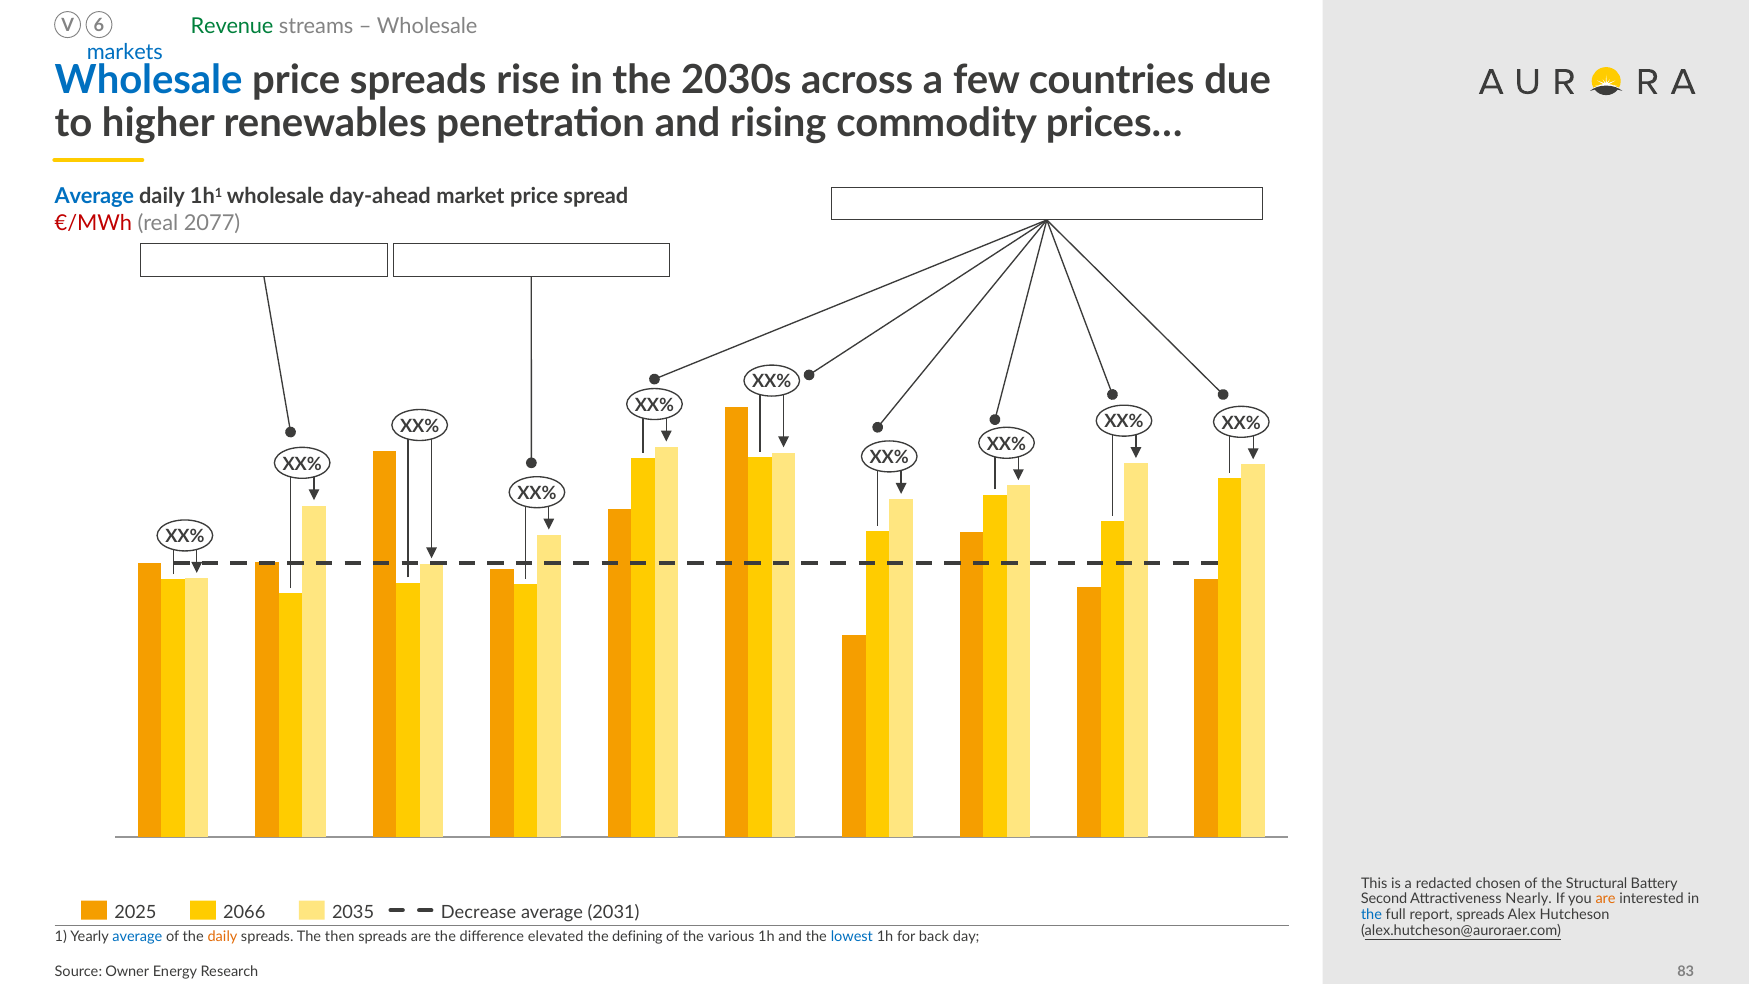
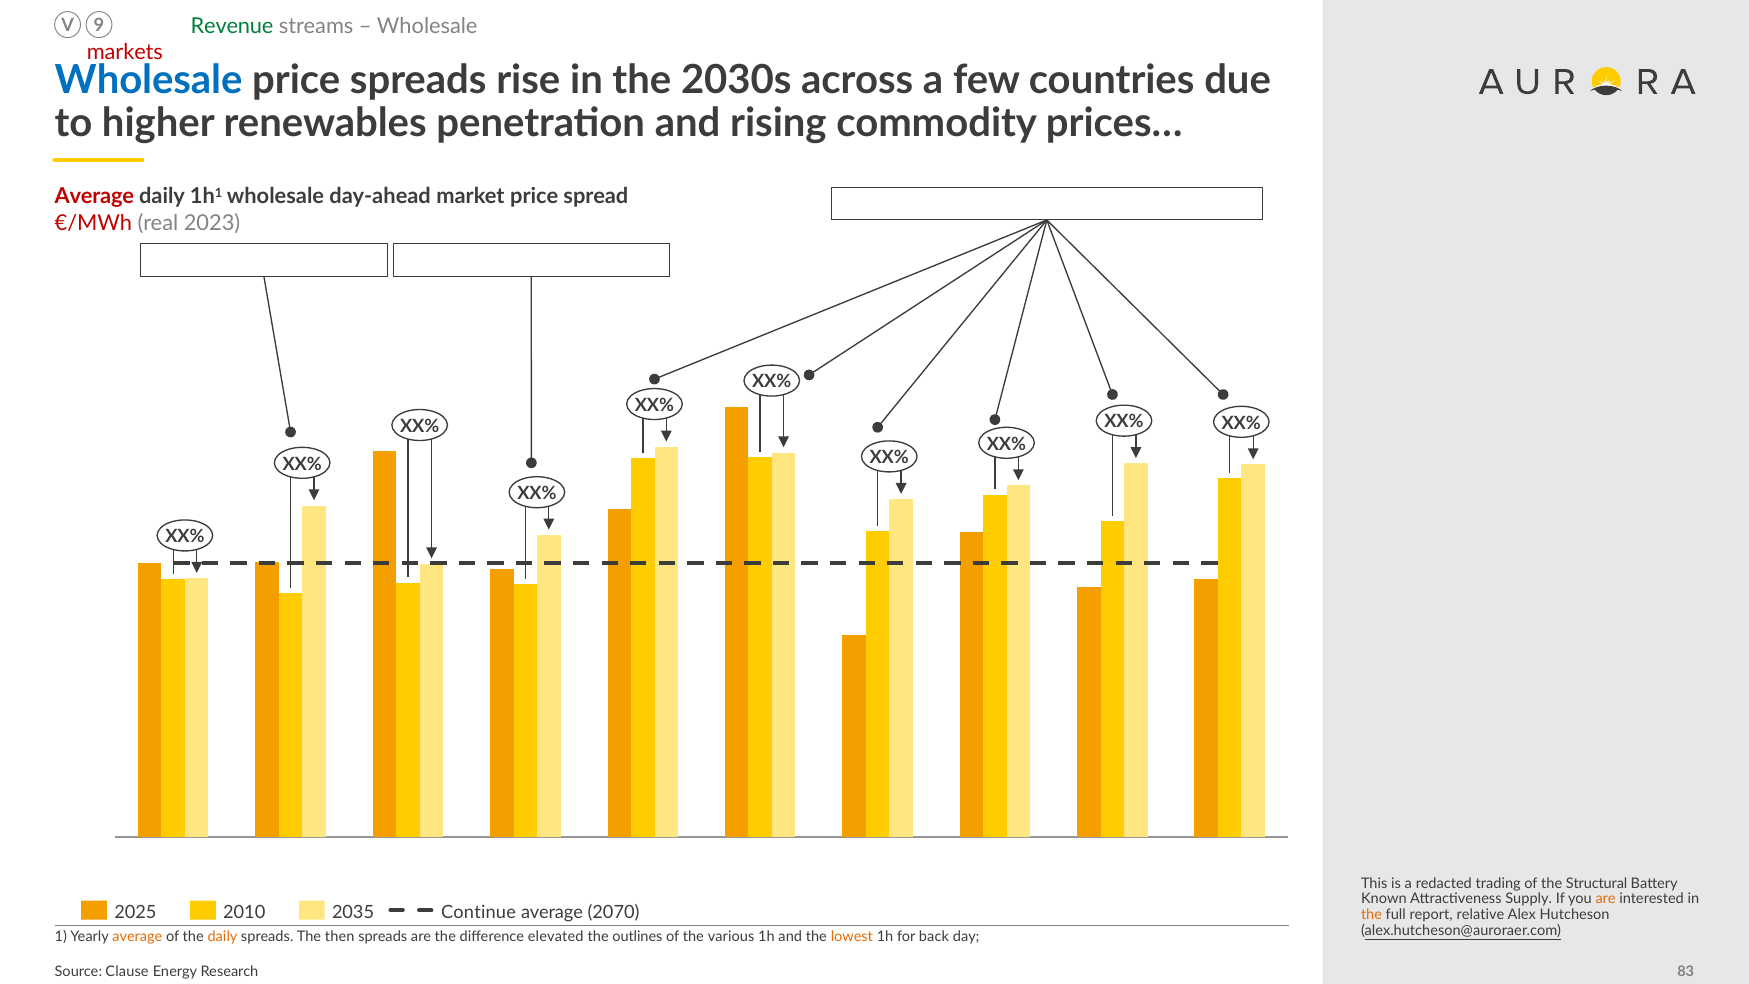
6: 6 -> 9
markets colour: blue -> red
Average at (94, 197) colour: blue -> red
2077: 2077 -> 2023
chosen: chosen -> trading
Second: Second -> Known
Nearly: Nearly -> Supply
2066: 2066 -> 2010
Decrease: Decrease -> Continue
2031: 2031 -> 2070
the at (1372, 915) colour: blue -> orange
report spreads: spreads -> relative
average at (137, 937) colour: blue -> orange
defining: defining -> outlines
lowest colour: blue -> orange
Owner: Owner -> Clause
